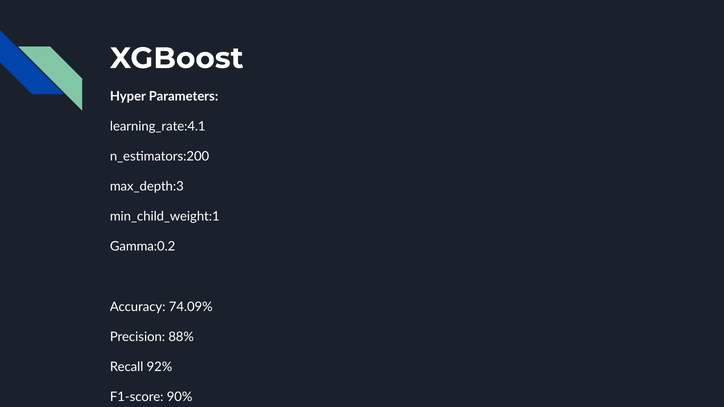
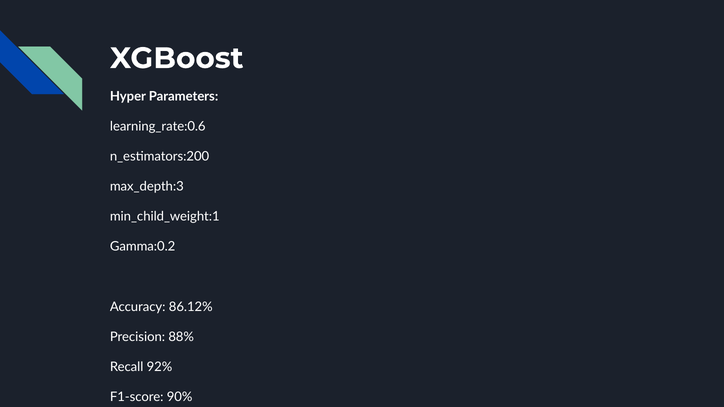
learning_rate:4.1: learning_rate:4.1 -> learning_rate:0.6
74.09%: 74.09% -> 86.12%
